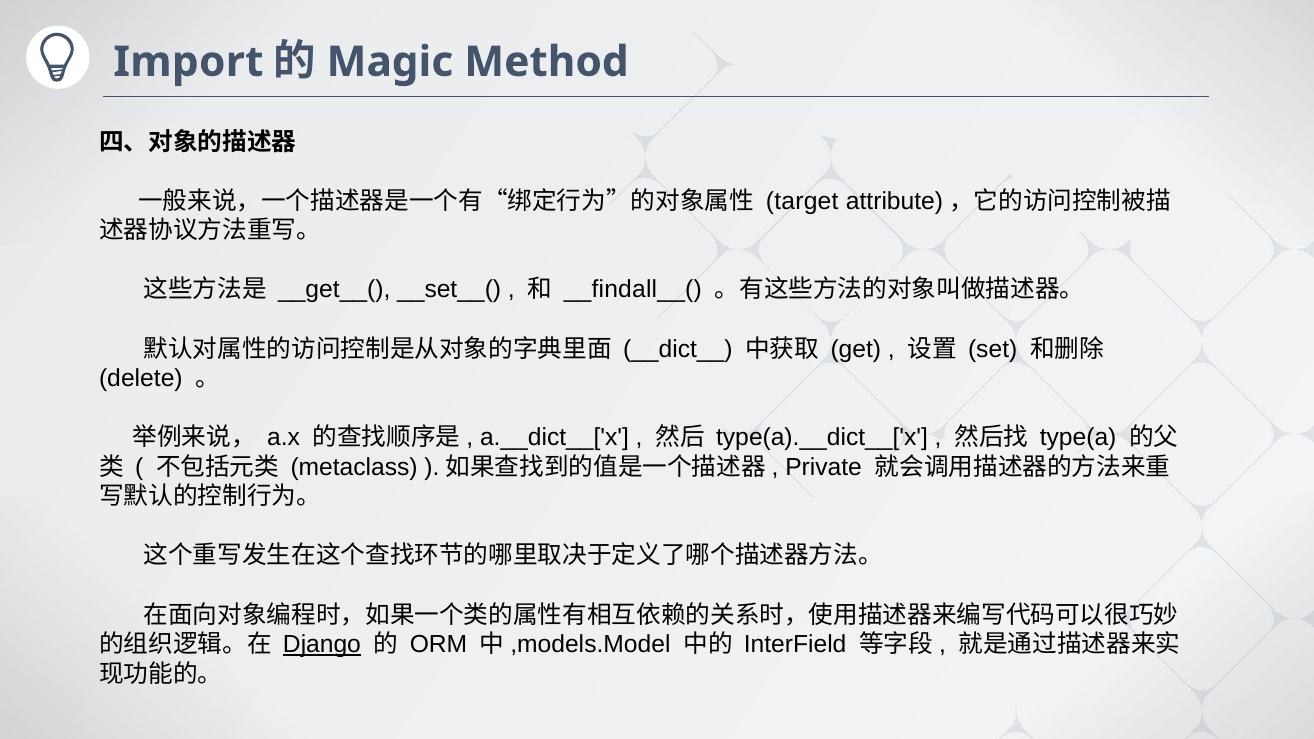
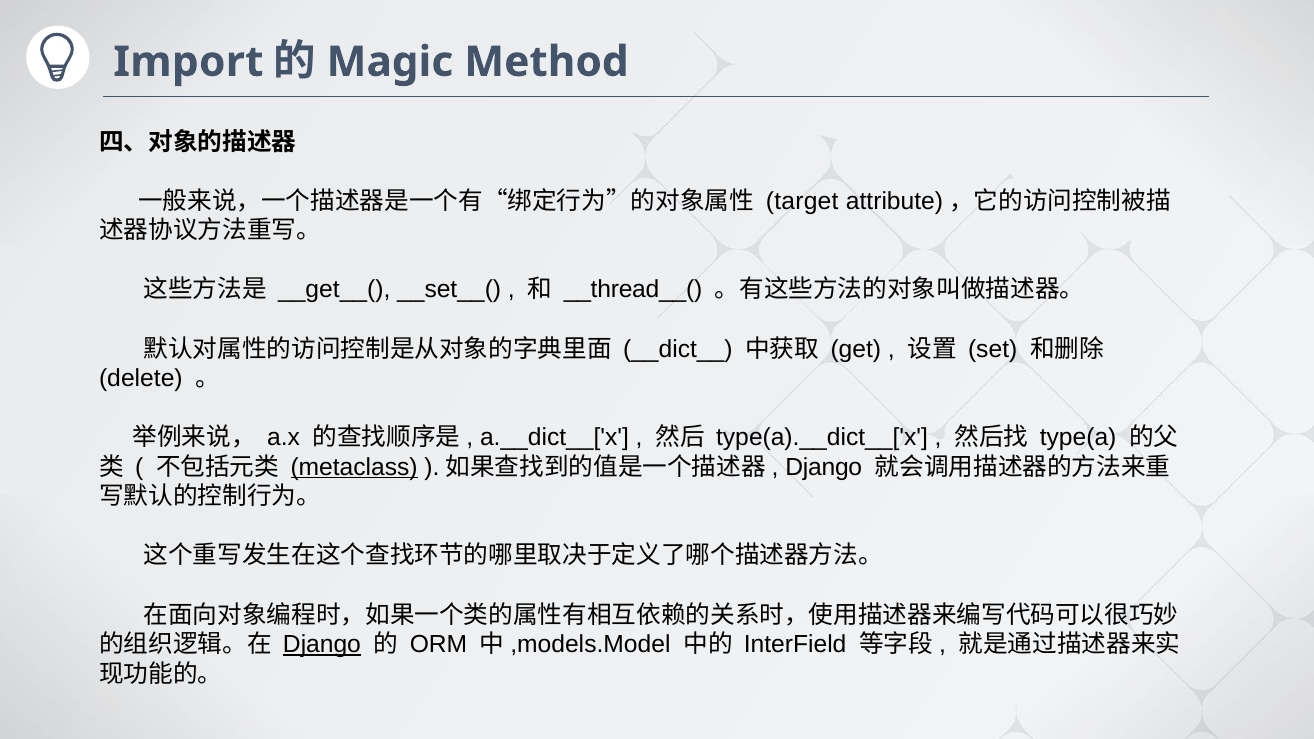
__findall__(: __findall__( -> __thread__(
metaclass underline: none -> present
Private at (824, 467): Private -> Django
